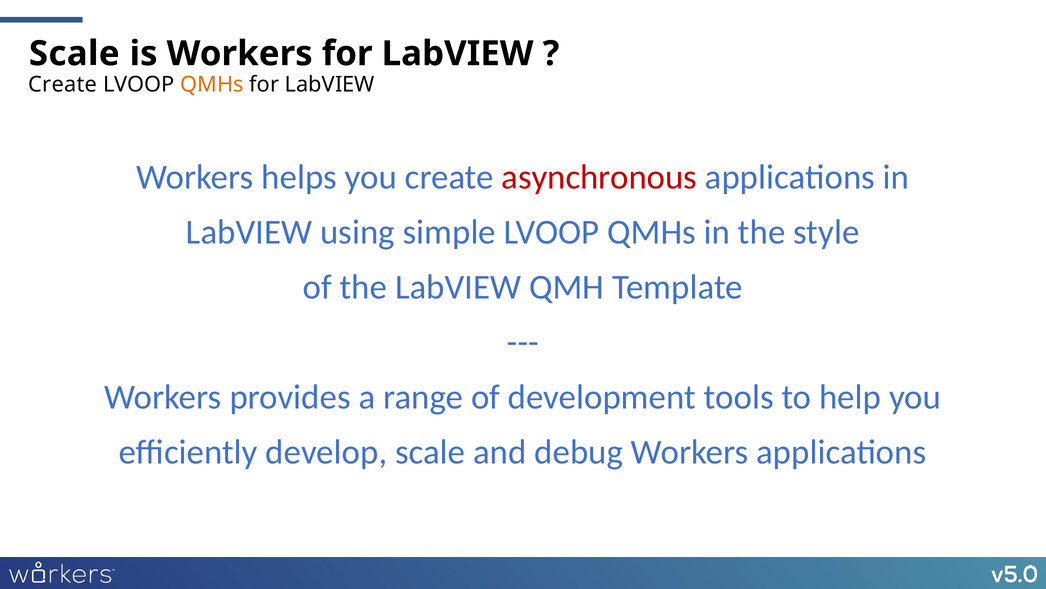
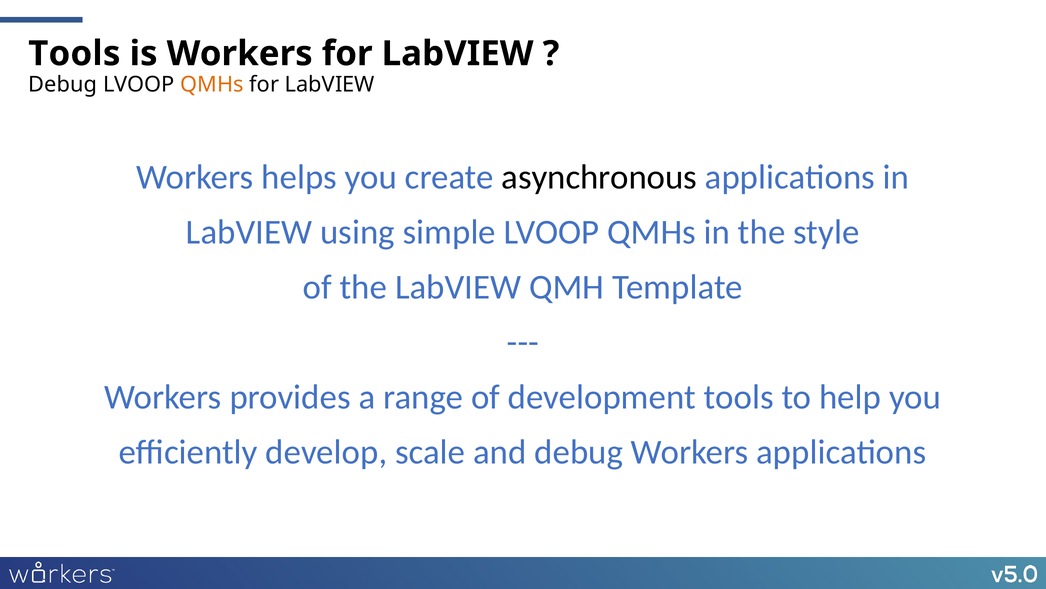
Scale at (74, 54): Scale -> Tools
Create at (63, 84): Create -> Debug
asynchronous colour: red -> black
